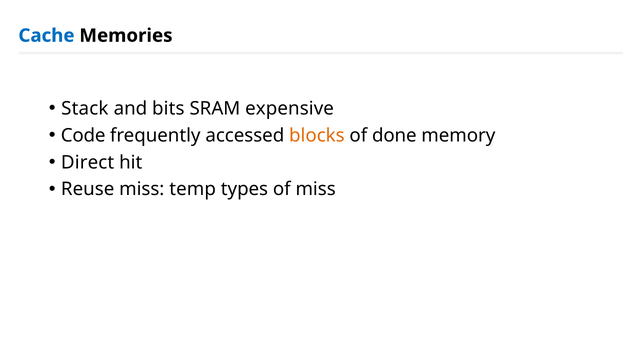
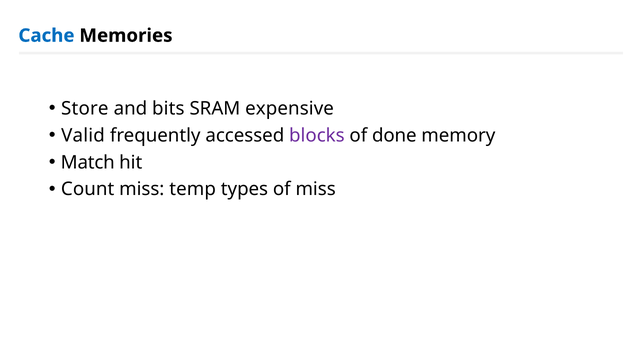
Stack: Stack -> Store
Code: Code -> Valid
blocks colour: orange -> purple
Direct: Direct -> Match
Reuse: Reuse -> Count
